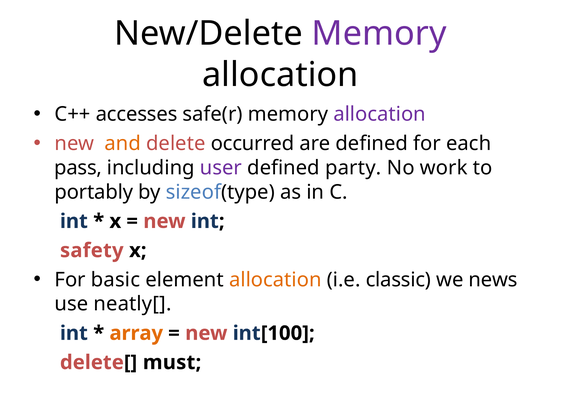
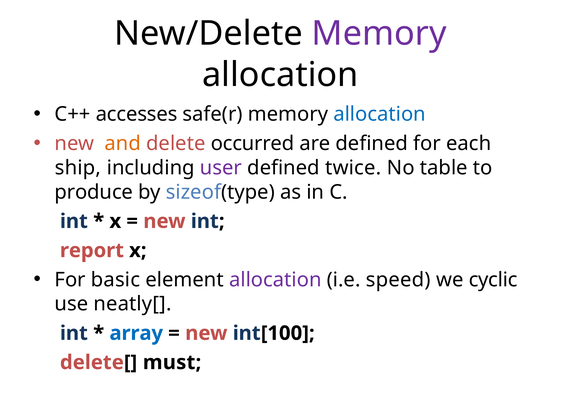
allocation at (380, 114) colour: purple -> blue
pass: pass -> ship
party: party -> twice
work: work -> table
portably: portably -> produce
safety: safety -> report
allocation at (275, 280) colour: orange -> purple
classic: classic -> speed
news: news -> cyclic
array colour: orange -> blue
